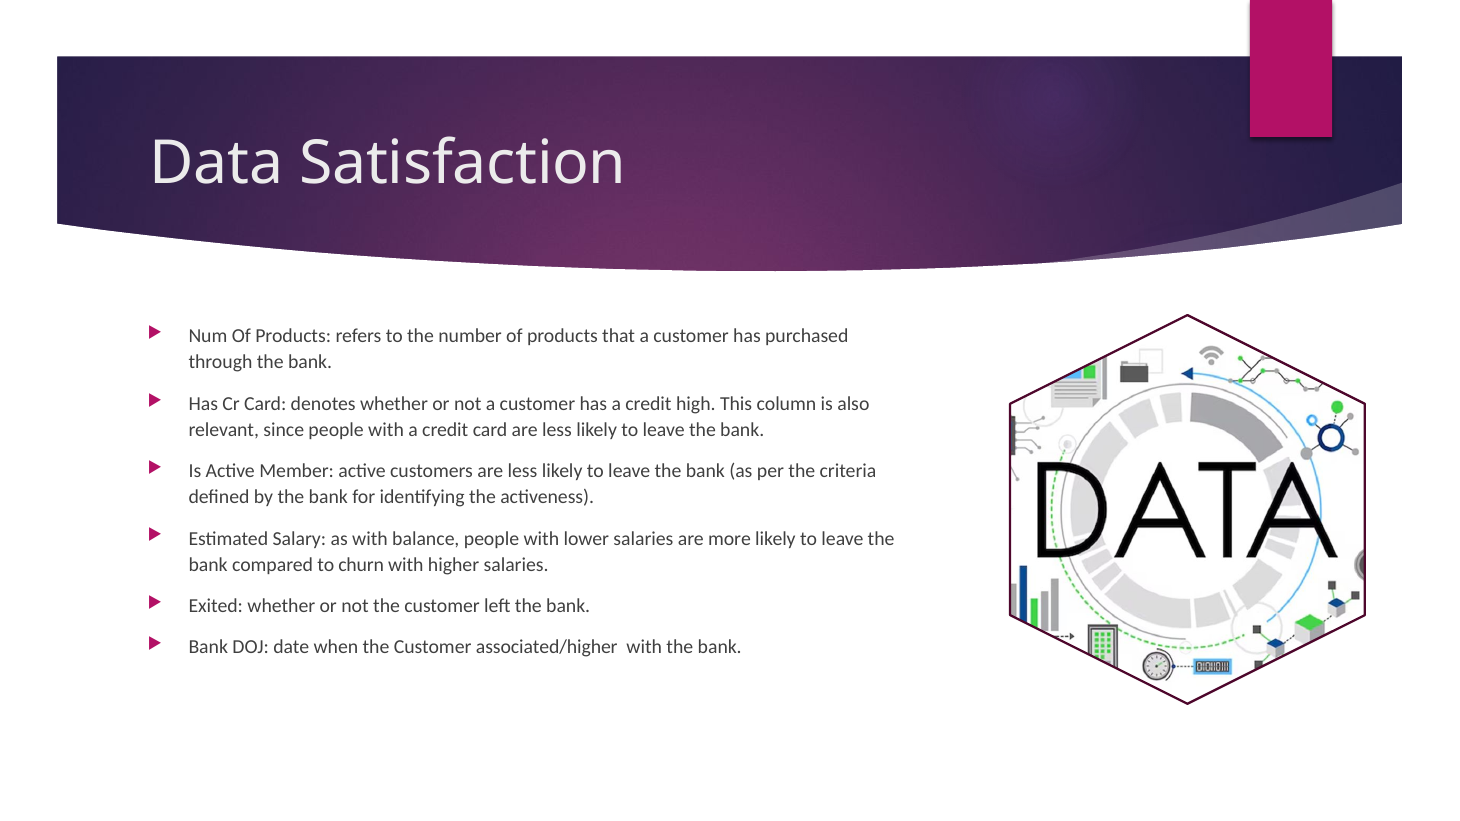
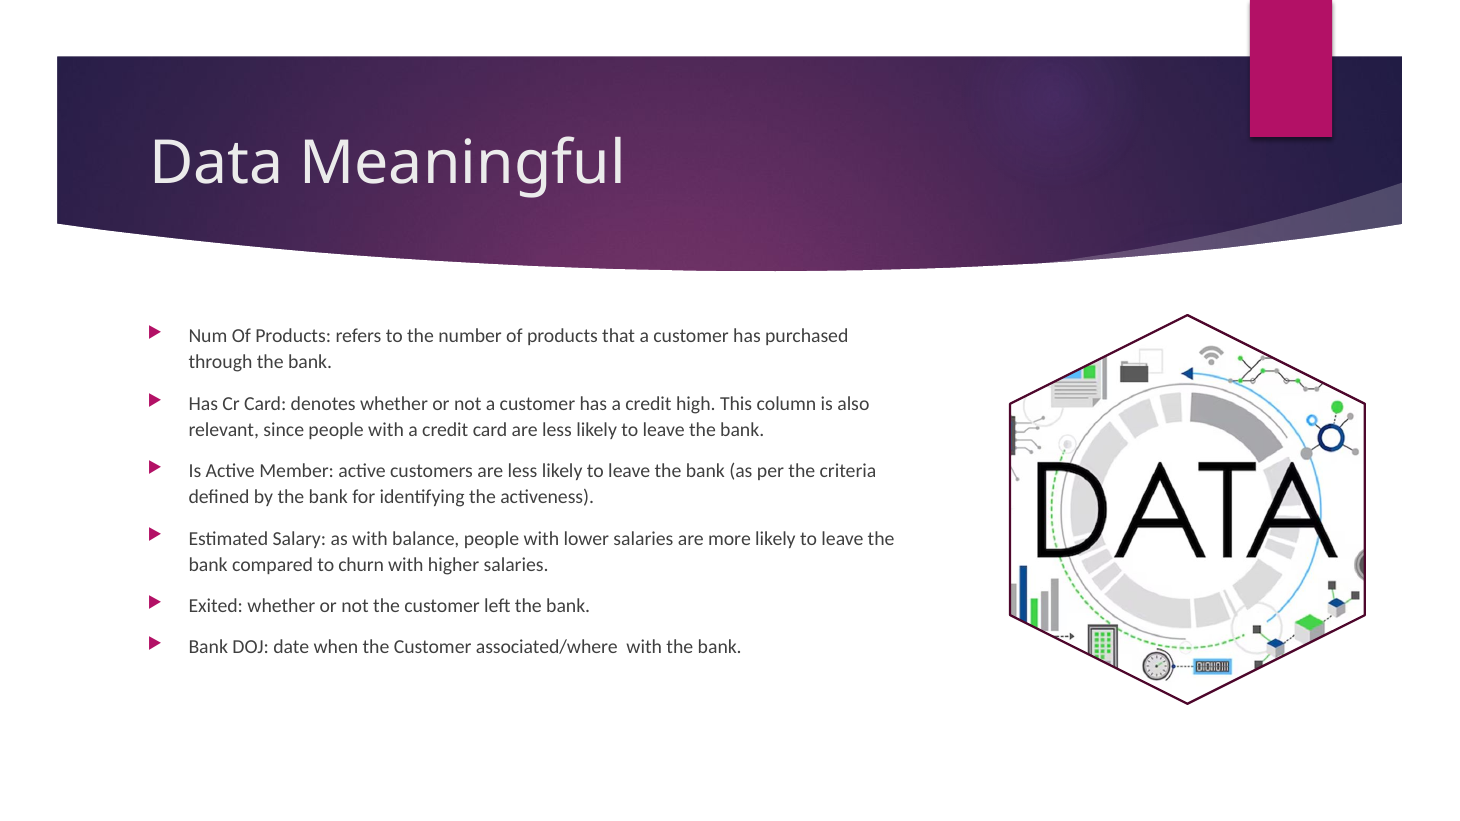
Satisfaction: Satisfaction -> Meaningful
associated/higher: associated/higher -> associated/where
